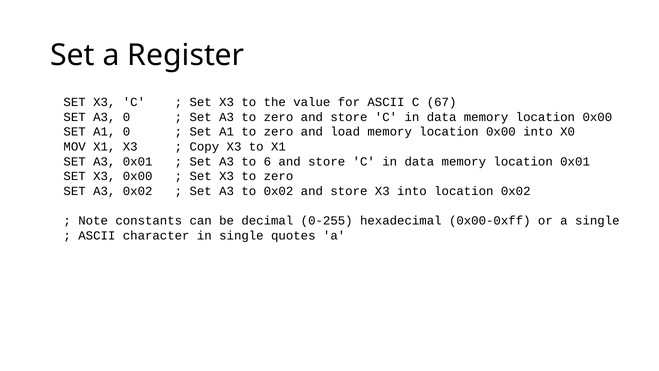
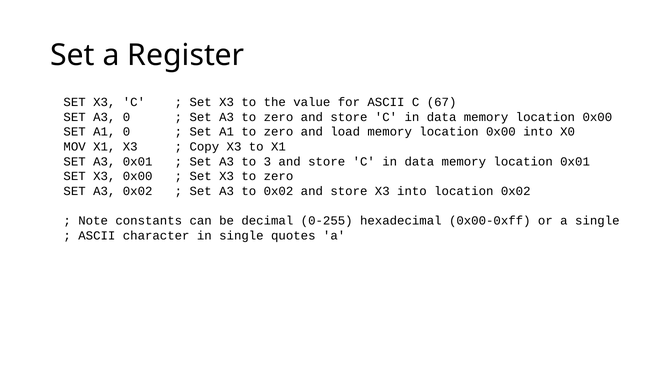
6: 6 -> 3
